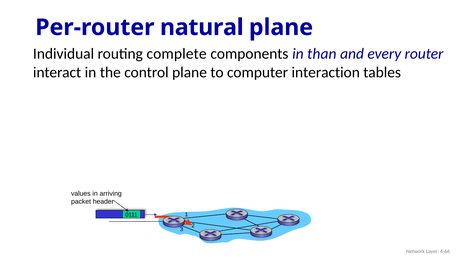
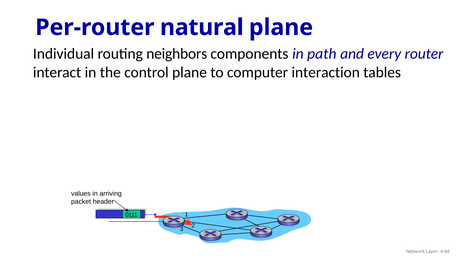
complete: complete -> neighbors
than: than -> path
